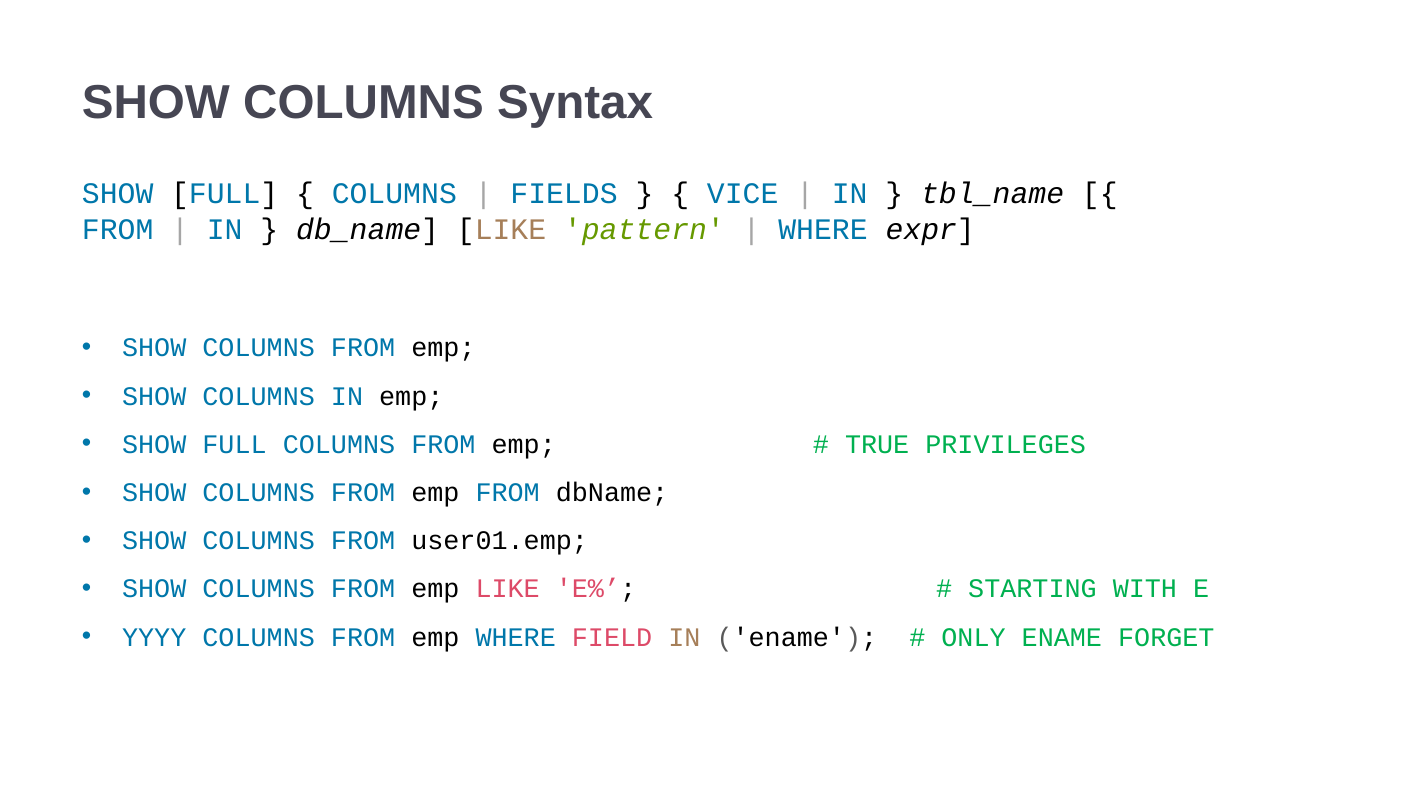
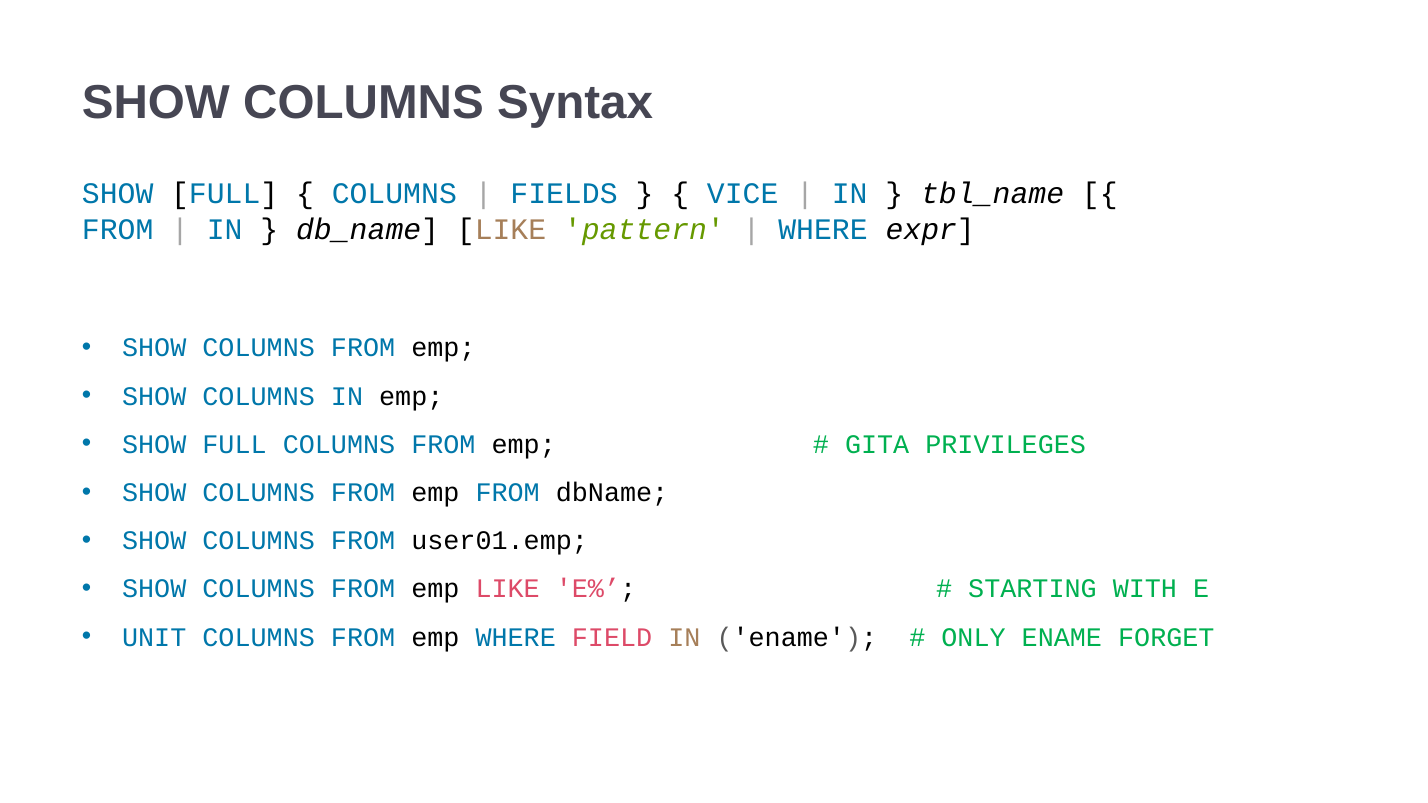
TRUE: TRUE -> GITA
YYYY: YYYY -> UNIT
